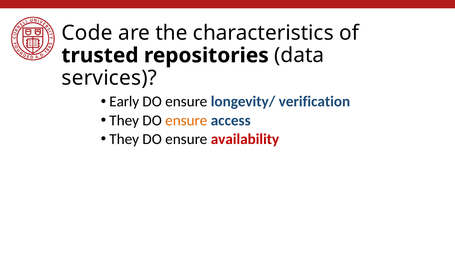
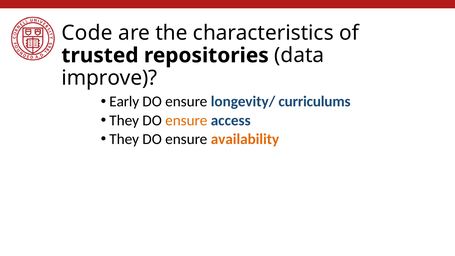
services: services -> improve
verification: verification -> curriculums
availability colour: red -> orange
